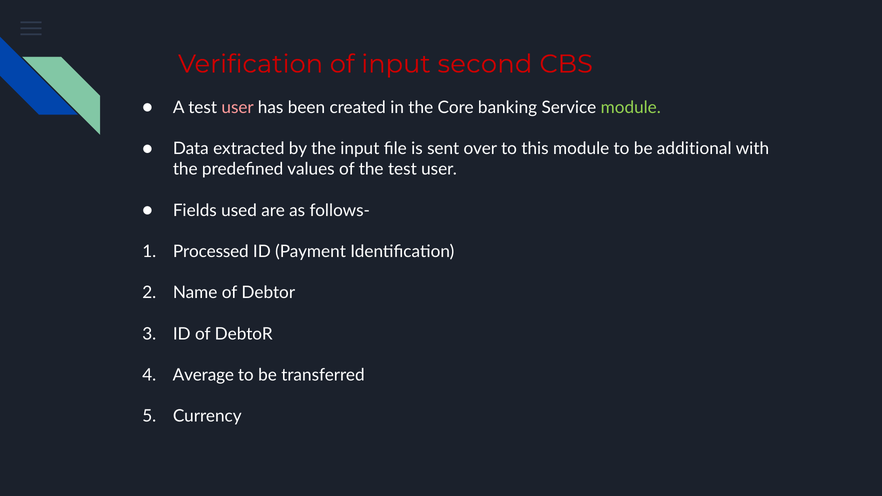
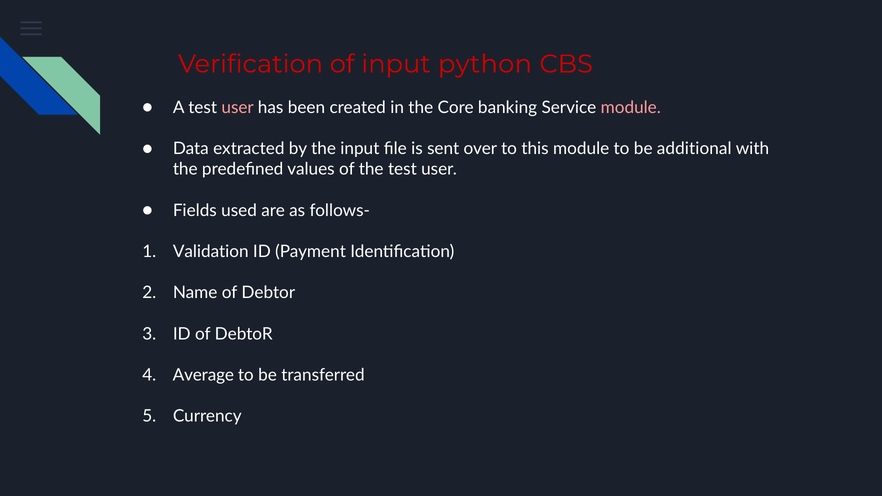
second: second -> python
module at (631, 108) colour: light green -> pink
Processed: Processed -> Validation
